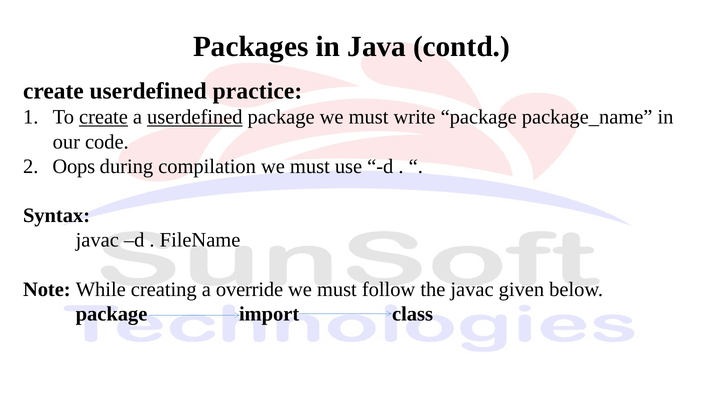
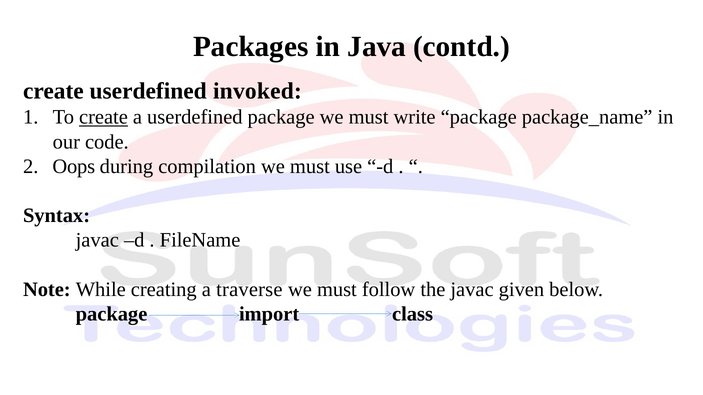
practice: practice -> invoked
userdefined at (195, 117) underline: present -> none
override: override -> traverse
